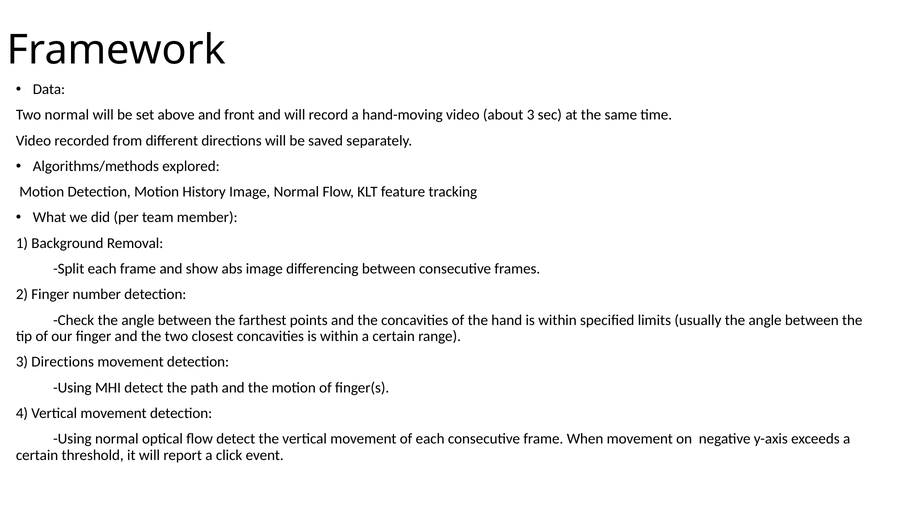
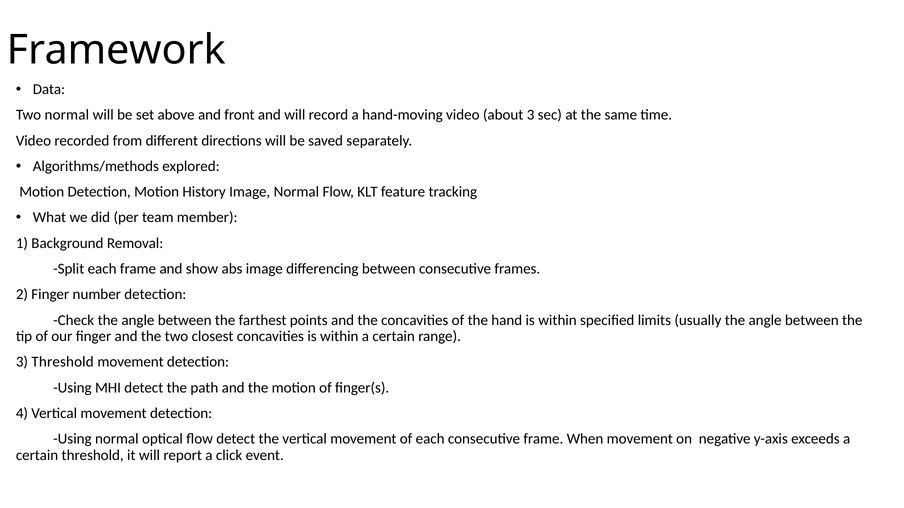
3 Directions: Directions -> Threshold
